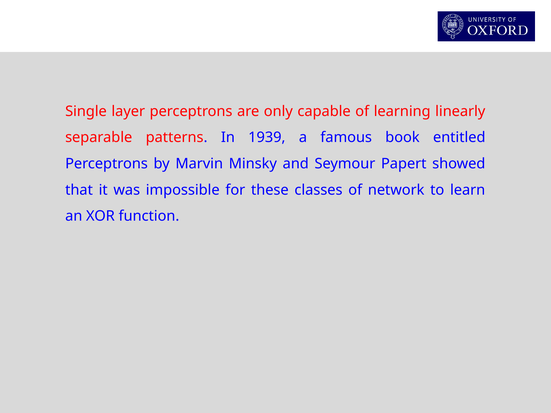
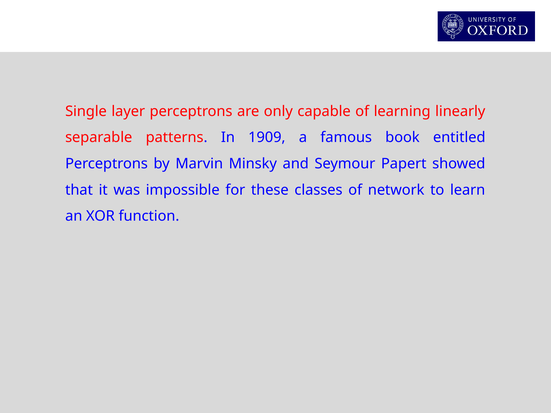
1939: 1939 -> 1909
